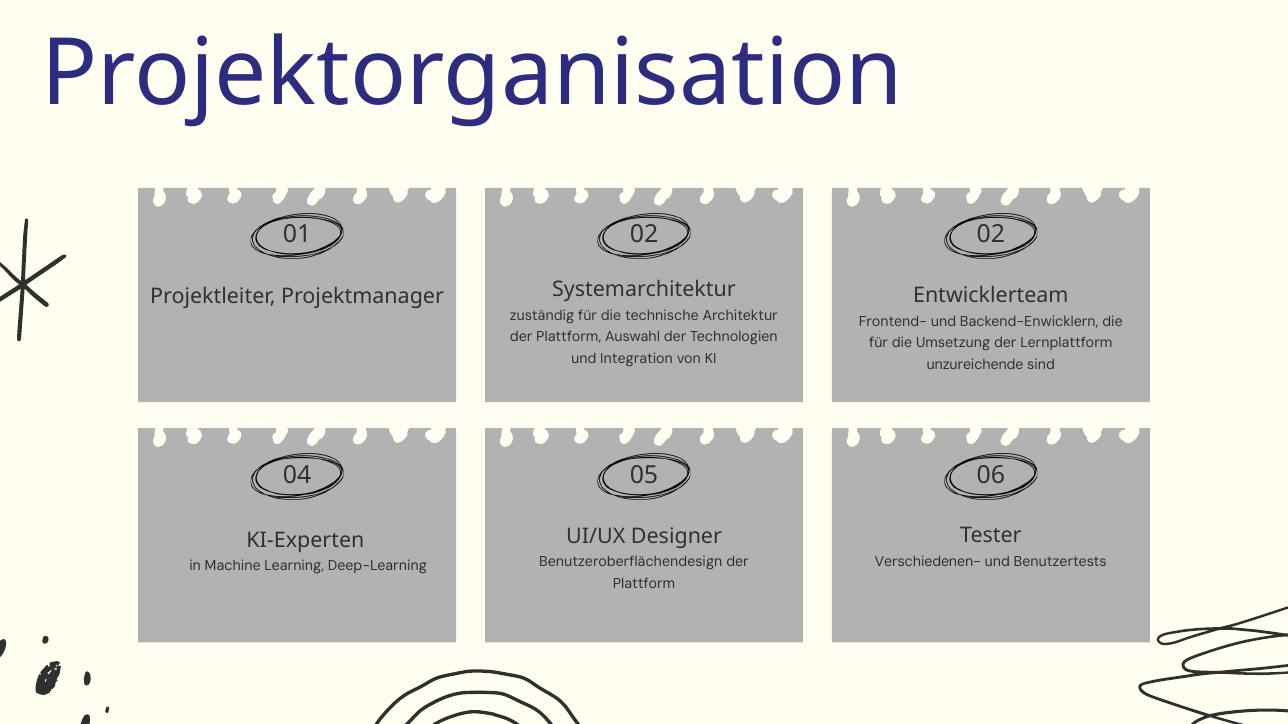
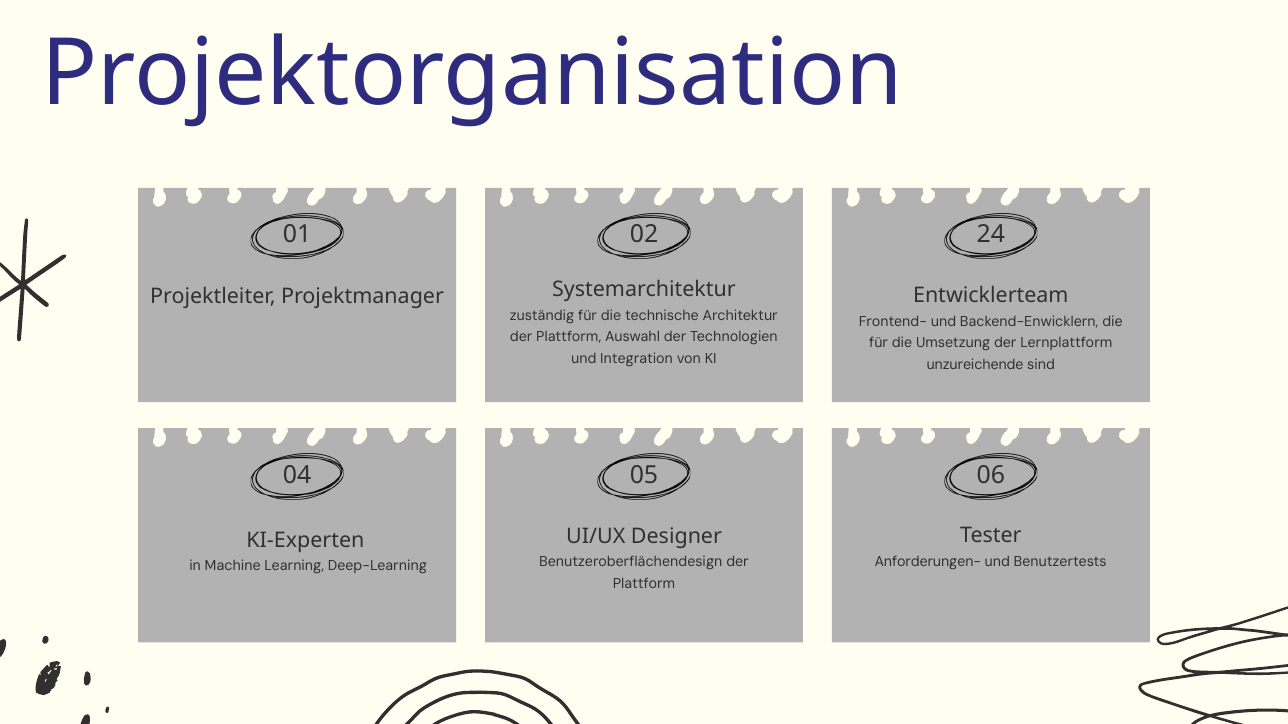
02 02: 02 -> 24
Verschiedenen-: Verschiedenen- -> Anforderungen-
